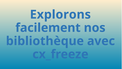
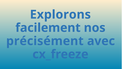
bibliothèque: bibliothèque -> précisément
